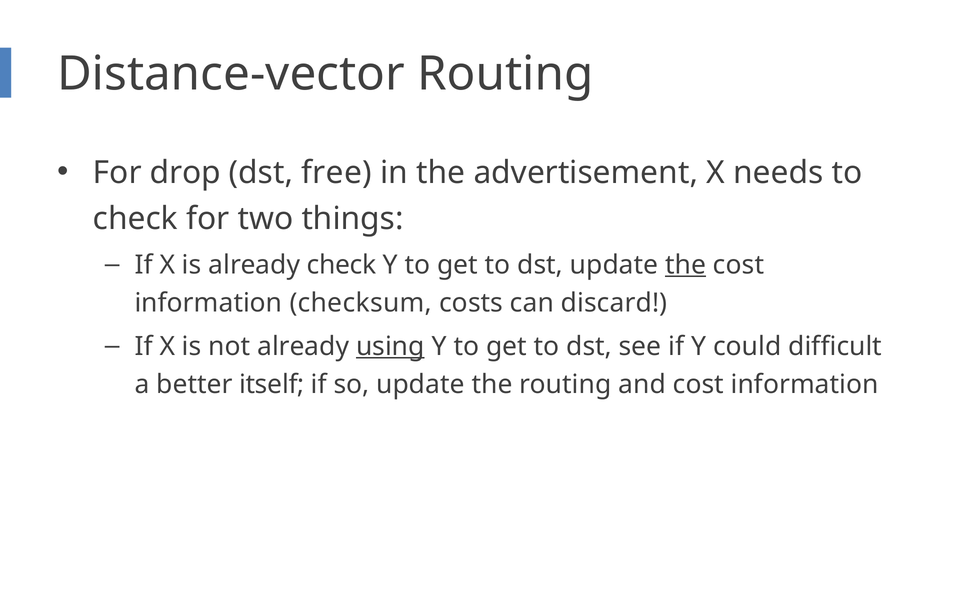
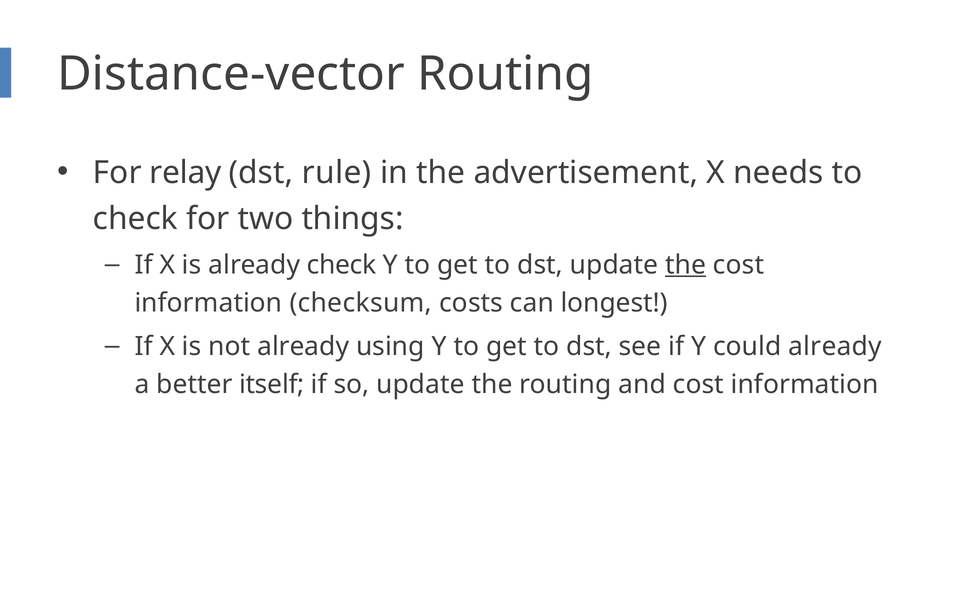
drop: drop -> relay
free: free -> rule
discard: discard -> longest
using underline: present -> none
could difficult: difficult -> already
